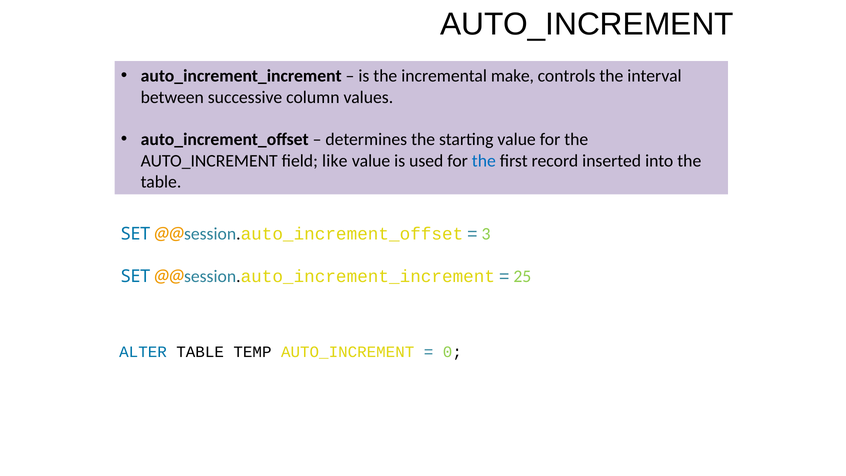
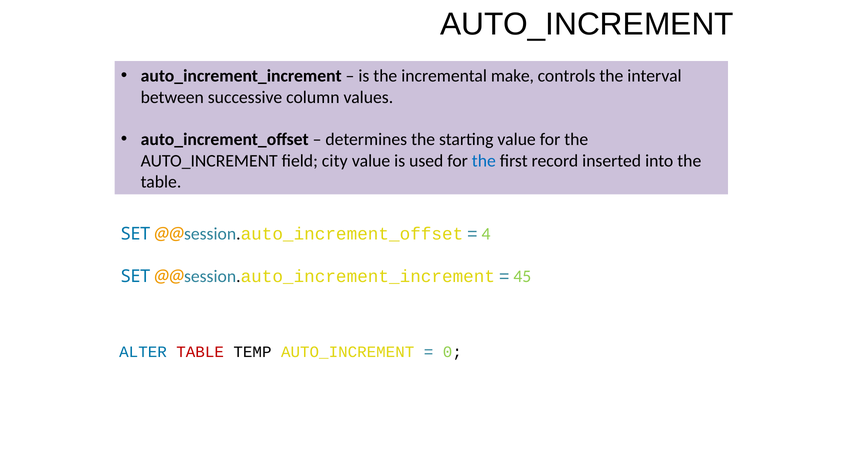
like: like -> city
3: 3 -> 4
25: 25 -> 45
TABLE at (200, 352) colour: black -> red
